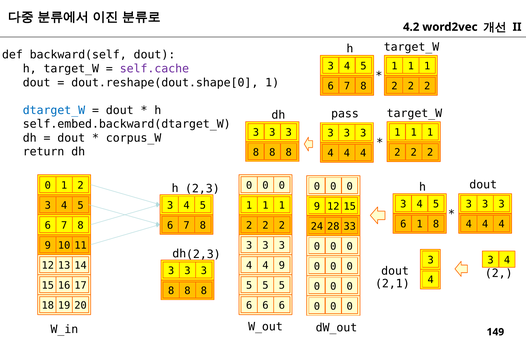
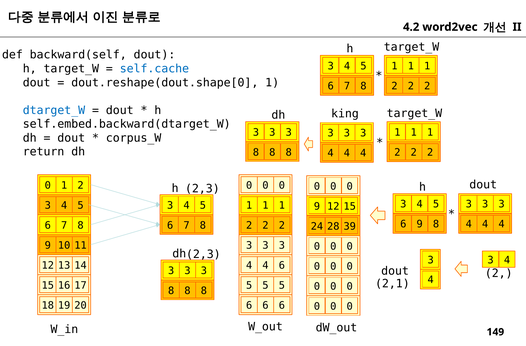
self.cache colour: purple -> blue
pass: pass -> king
6 1: 1 -> 9
33: 33 -> 39
4 9: 9 -> 6
